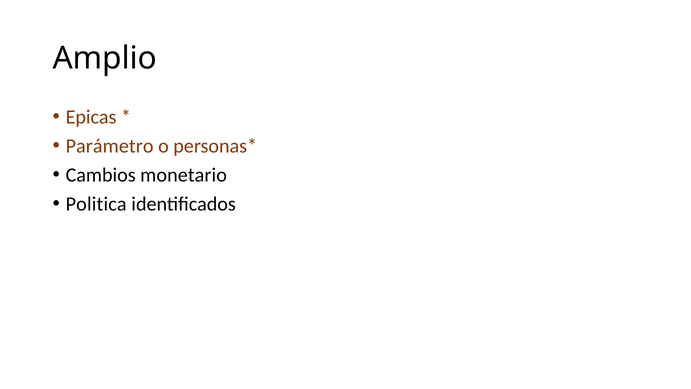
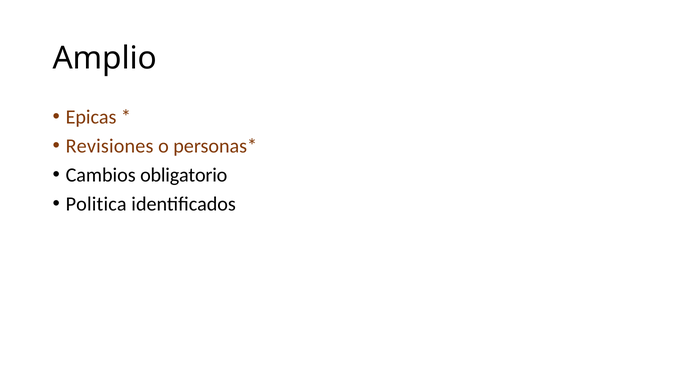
Parámetro: Parámetro -> Revisiones
monetario: monetario -> obligatorio
